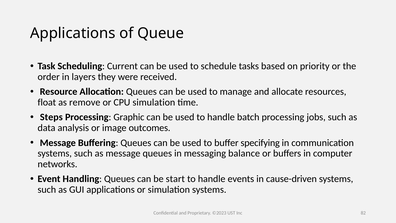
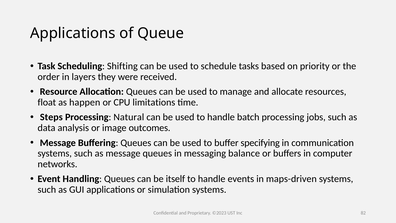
Current: Current -> Shifting
remove: remove -> happen
CPU simulation: simulation -> limitations
Graphic: Graphic -> Natural
start: start -> itself
cause-driven: cause-driven -> maps-driven
